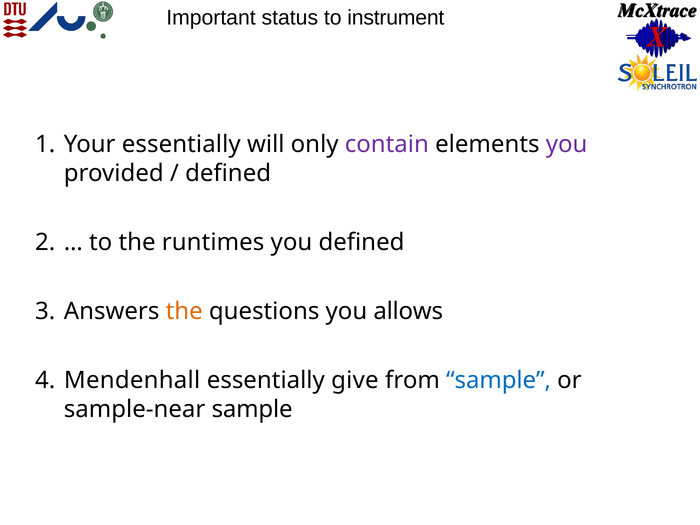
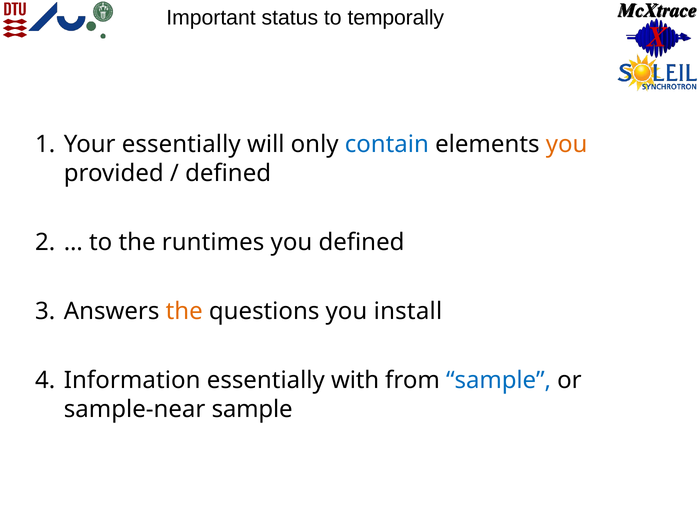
instrument: instrument -> temporally
contain colour: purple -> blue
you at (567, 144) colour: purple -> orange
allows: allows -> install
Mendenhall: Mendenhall -> Information
give: give -> with
